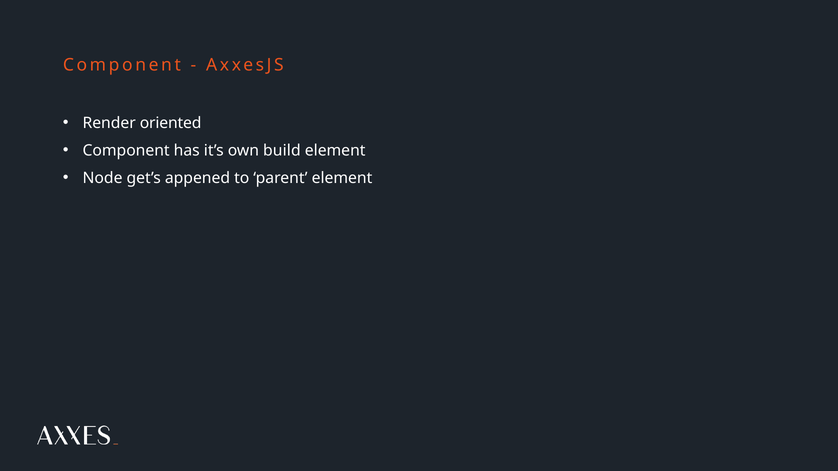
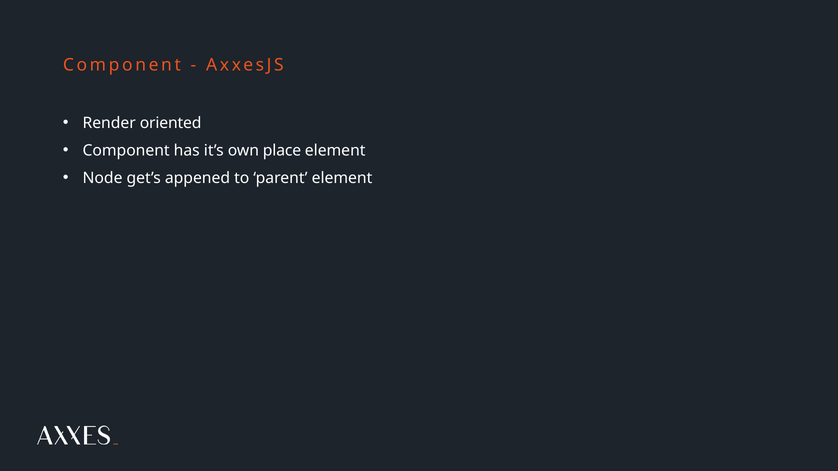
build: build -> place
